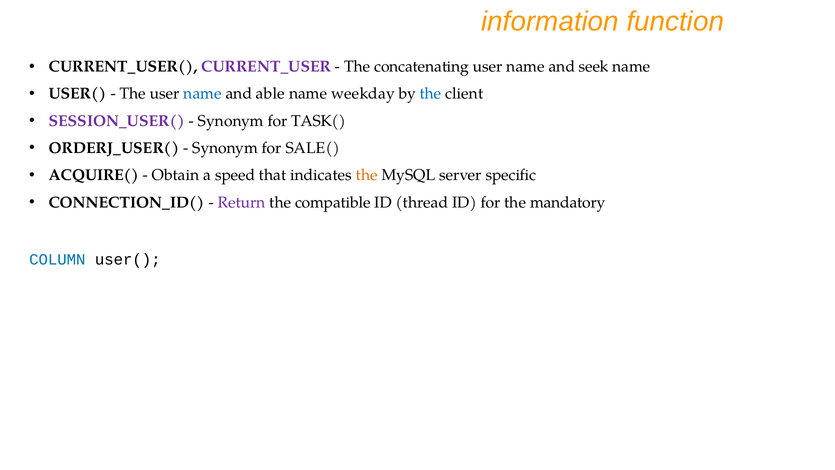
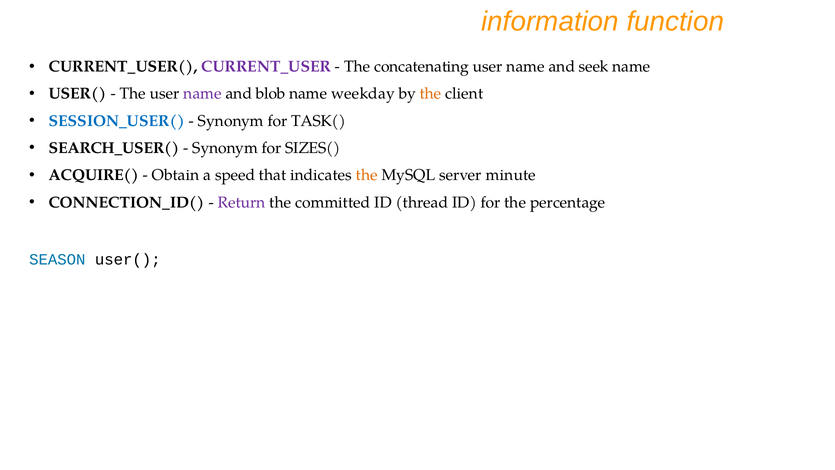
name at (203, 94) colour: blue -> purple
able: able -> blob
the at (431, 94) colour: blue -> orange
SESSION_USER( colour: purple -> blue
ORDERJ_USER(: ORDERJ_USER( -> SEARCH_USER(
SALE(: SALE( -> SIZES(
specific: specific -> minute
compatible: compatible -> committed
mandatory: mandatory -> percentage
COLUMN: COLUMN -> SEASON
